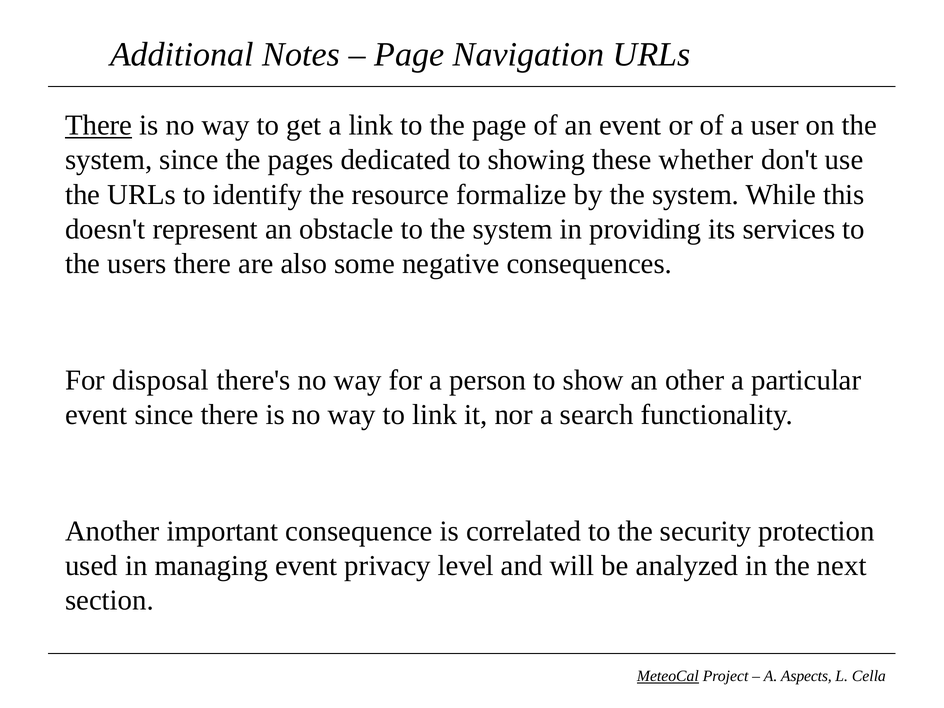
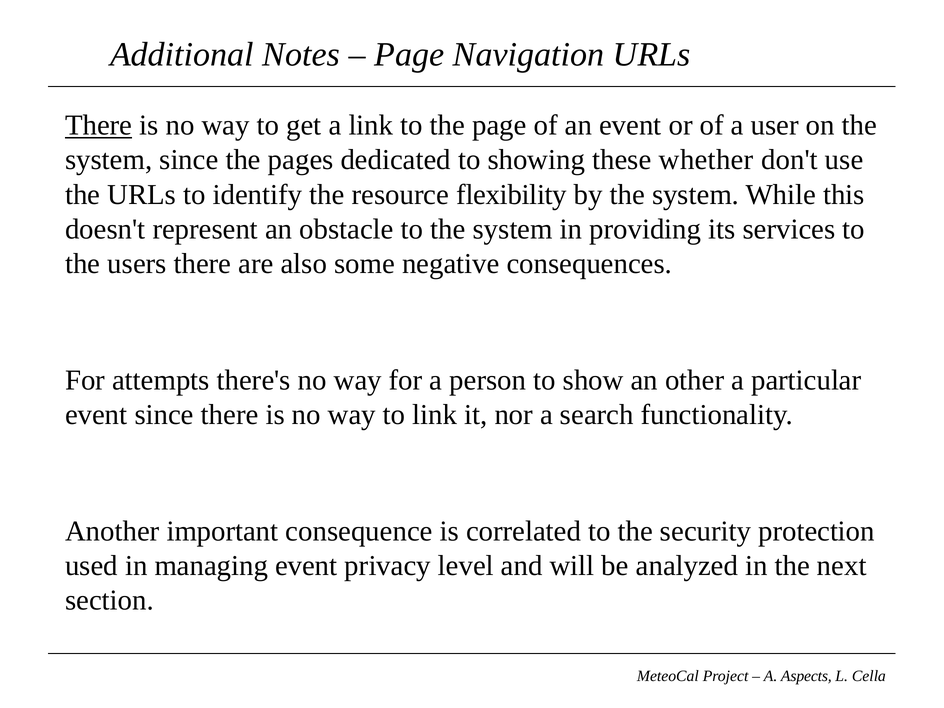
formalize: formalize -> flexibility
disposal: disposal -> attempts
MeteoCal underline: present -> none
